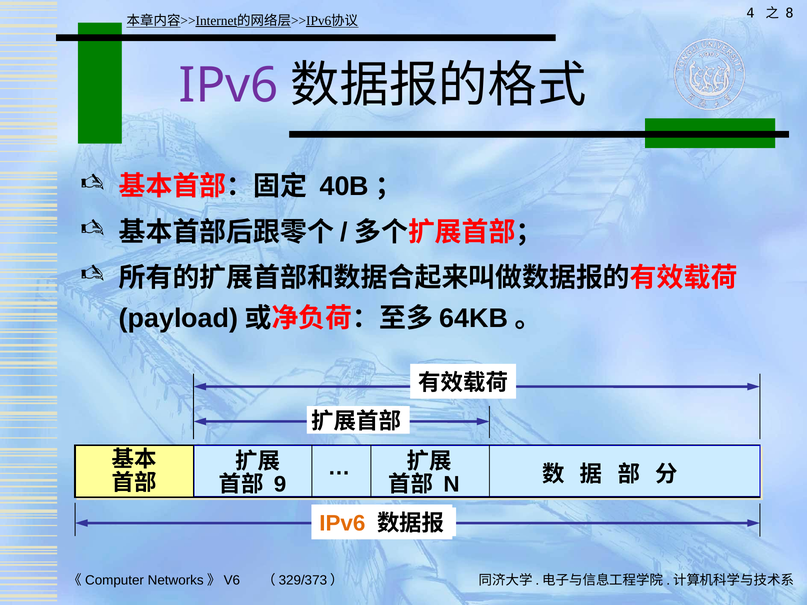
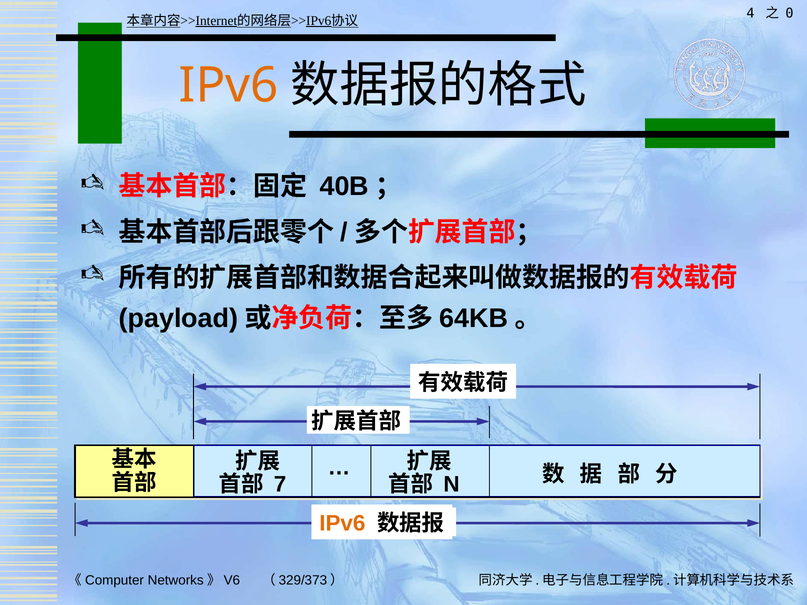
8: 8 -> 0
IPv6 at (229, 85) colour: purple -> orange
9: 9 -> 7
